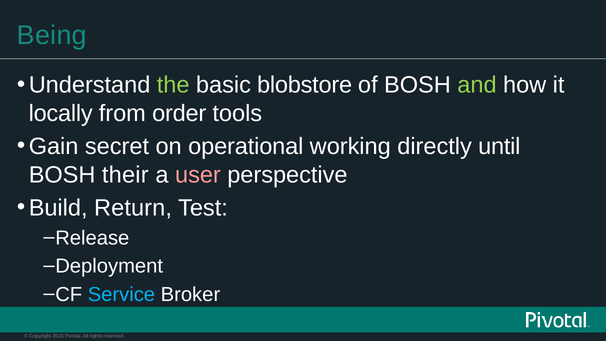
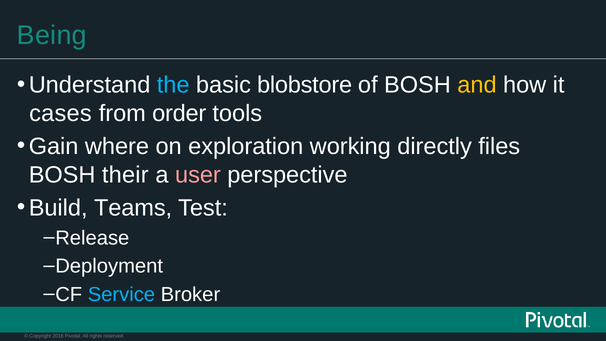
the colour: light green -> light blue
and colour: light green -> yellow
locally: locally -> cases
secret: secret -> where
operational: operational -> exploration
until: until -> files
Return: Return -> Teams
